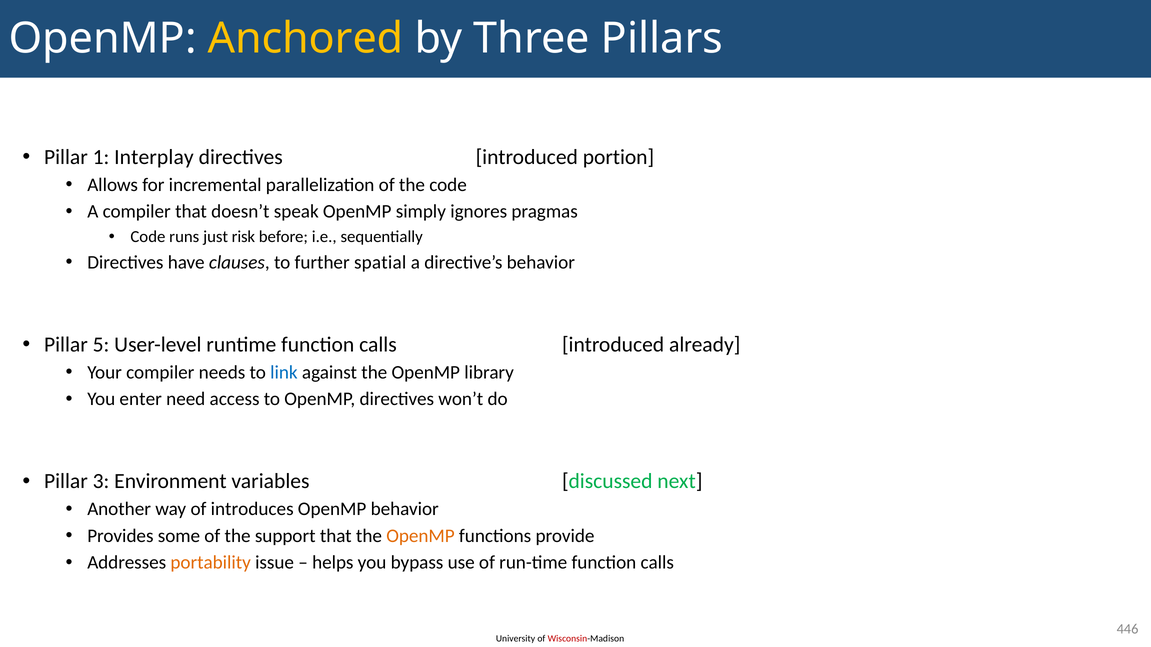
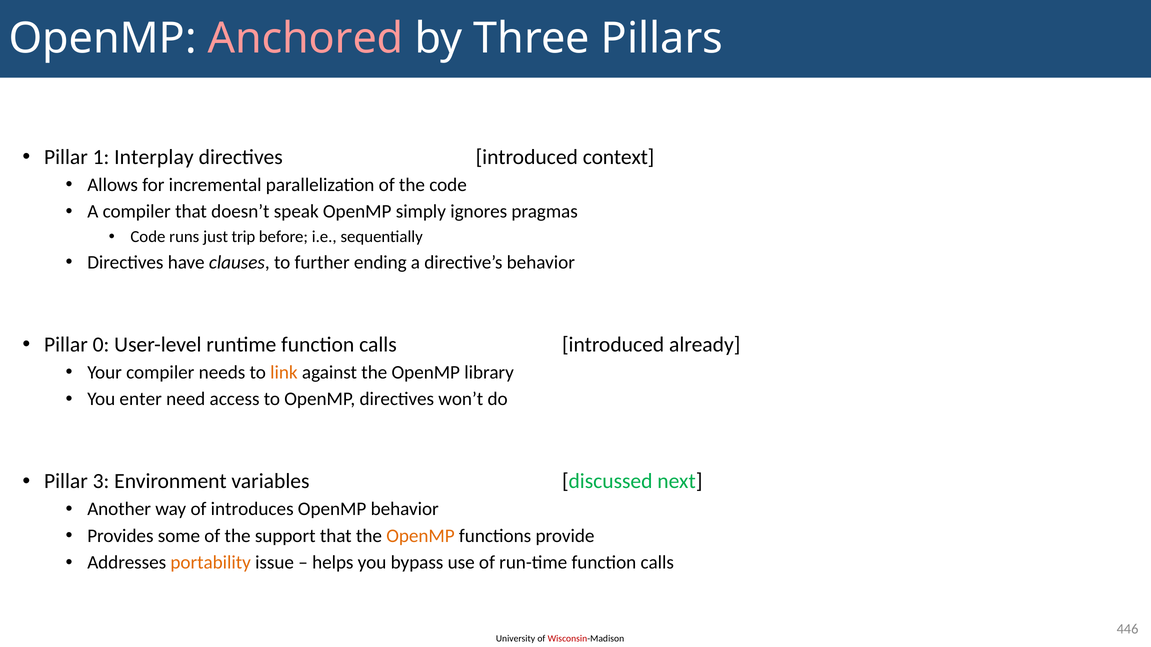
Anchored colour: yellow -> pink
portion: portion -> context
risk: risk -> trip
spatial: spatial -> ending
5: 5 -> 0
link colour: blue -> orange
